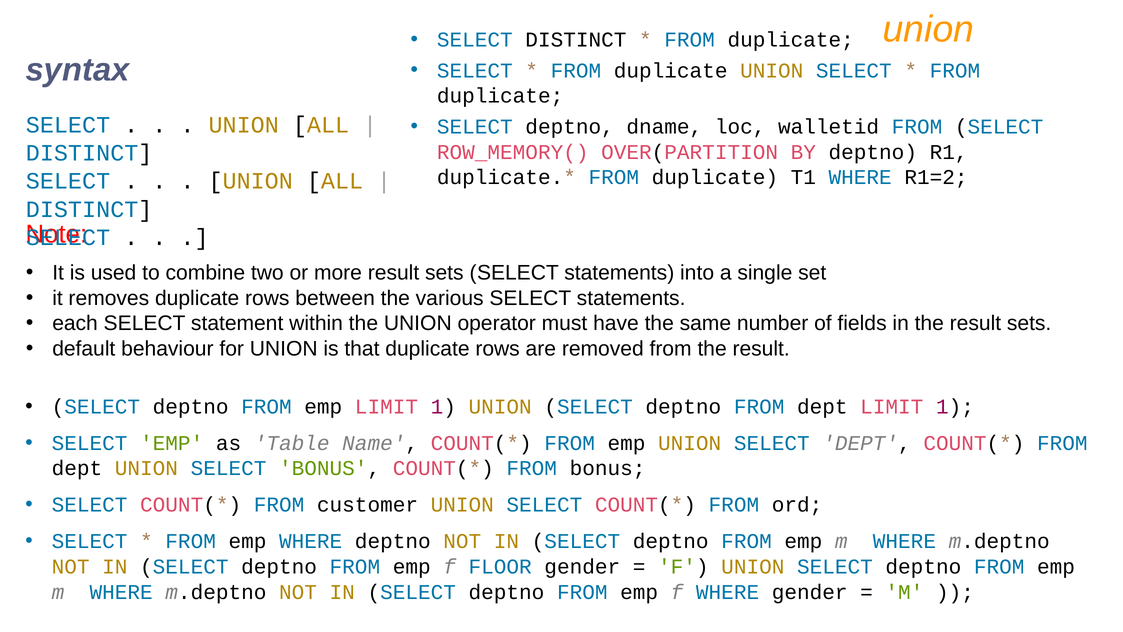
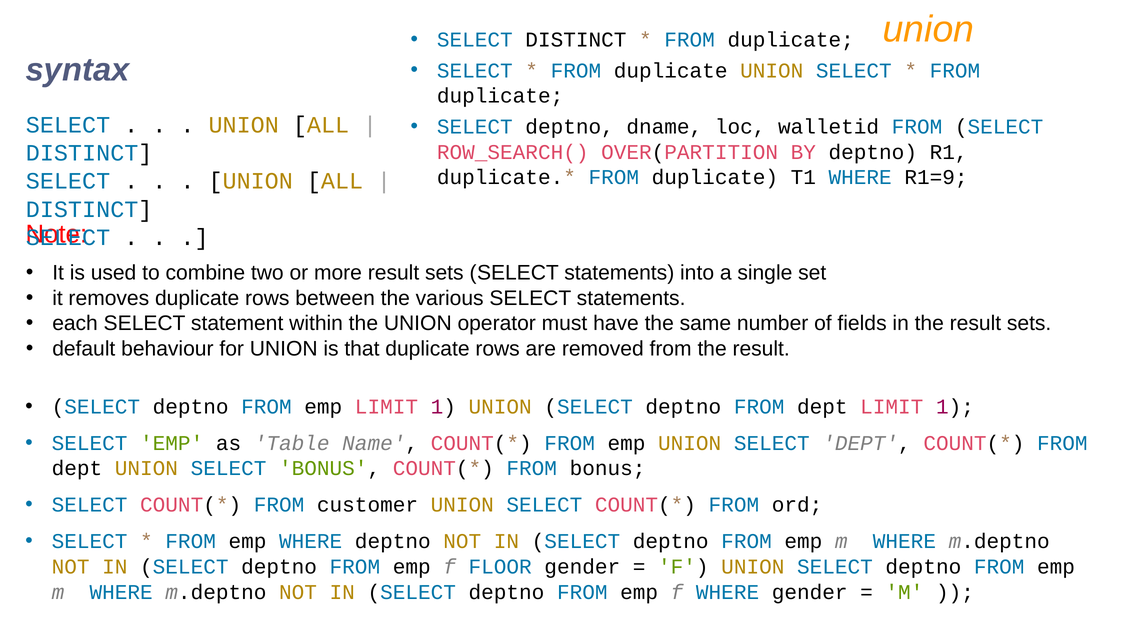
ROW_MEMORY(: ROW_MEMORY( -> ROW_SEARCH(
R1=2: R1=2 -> R1=9
